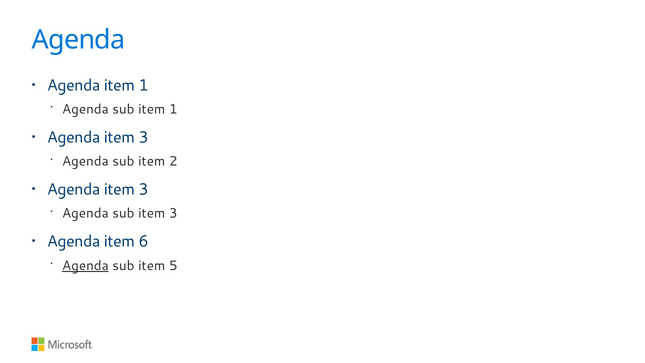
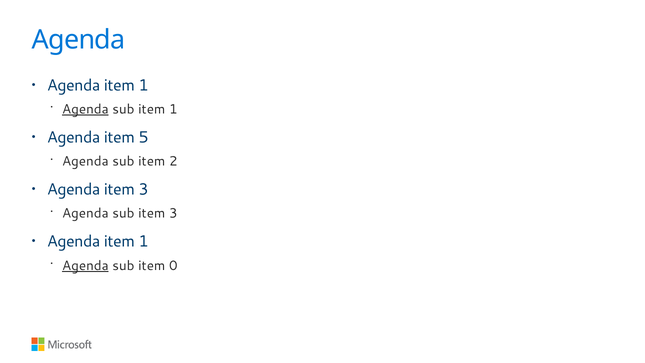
Agenda at (85, 109) underline: none -> present
3 at (144, 137): 3 -> 5
6 at (144, 241): 6 -> 1
5: 5 -> 0
